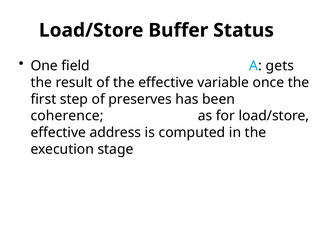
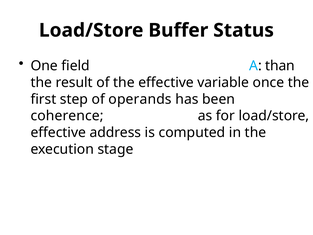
gets: gets -> than
preserves: preserves -> operands
